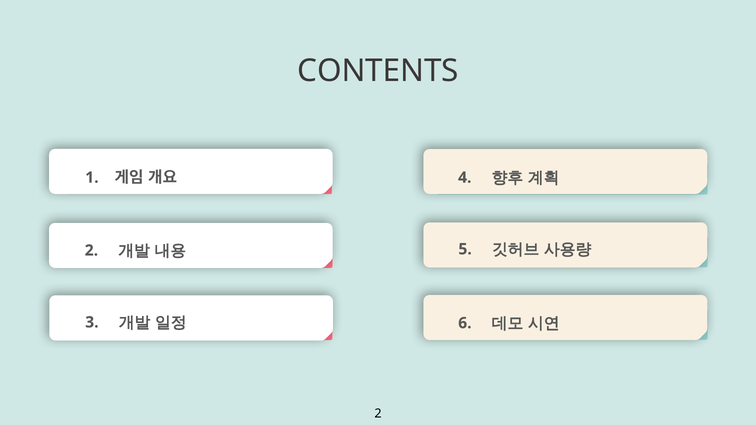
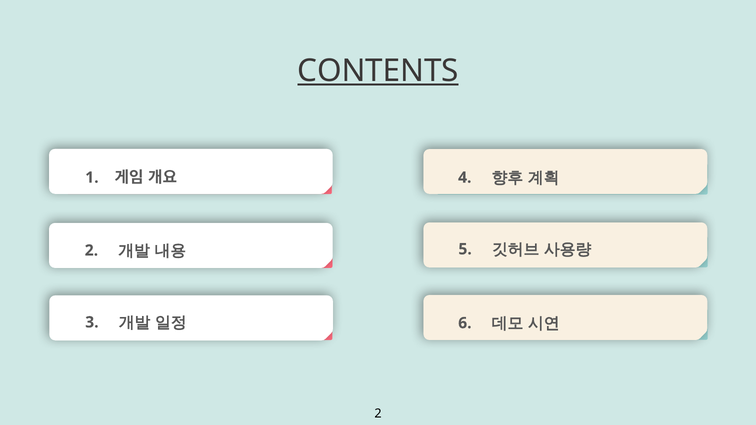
CONTENTS underline: none -> present
